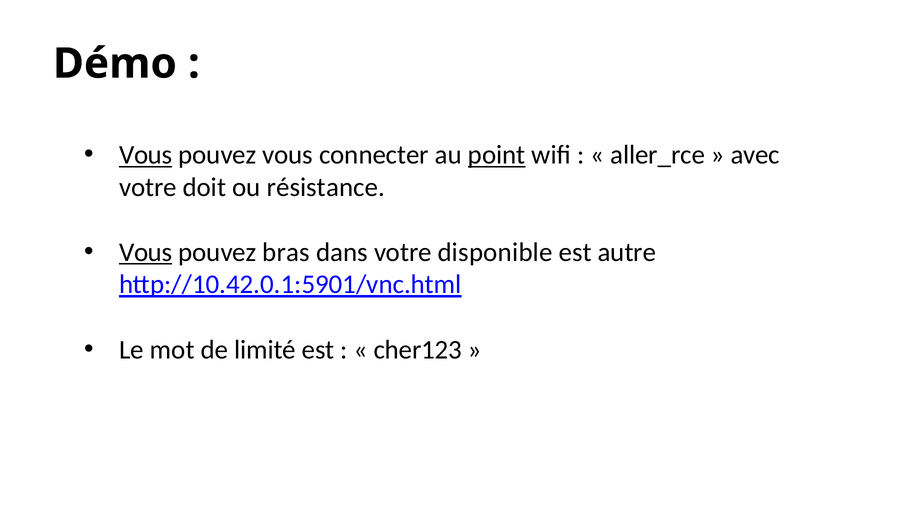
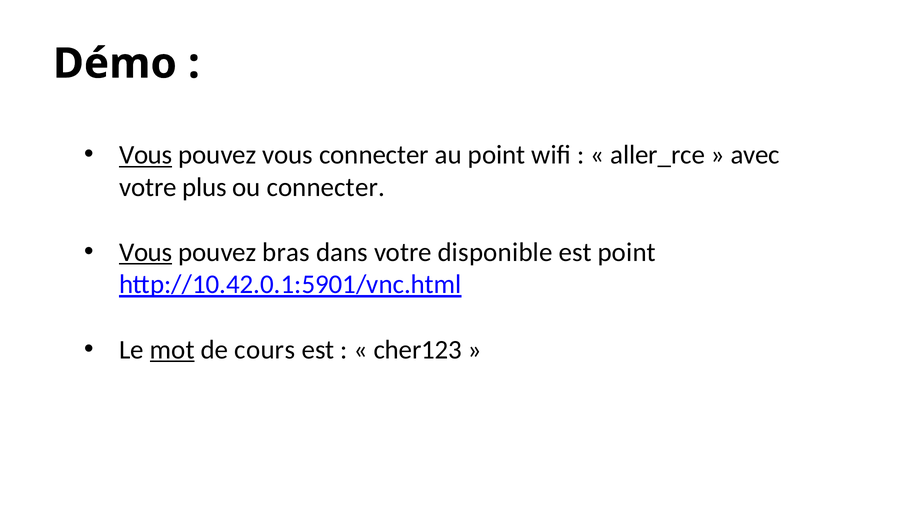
point at (497, 155) underline: present -> none
doit: doit -> plus
ou résistance: résistance -> connecter
est autre: autre -> point
mot underline: none -> present
limité: limité -> cours
